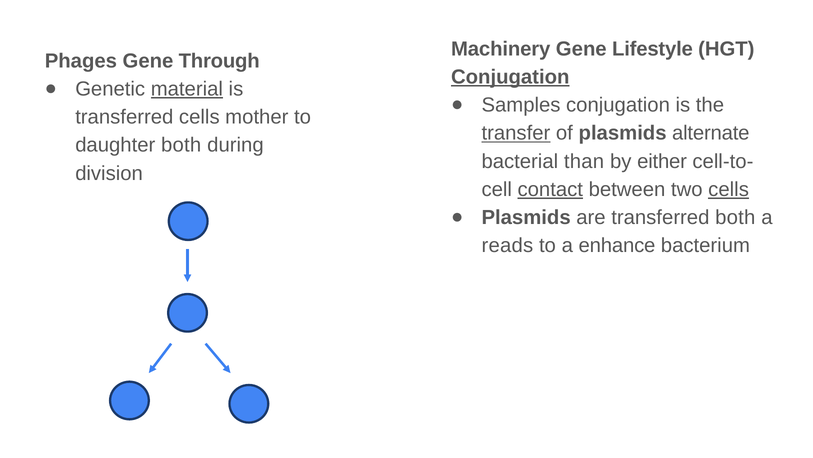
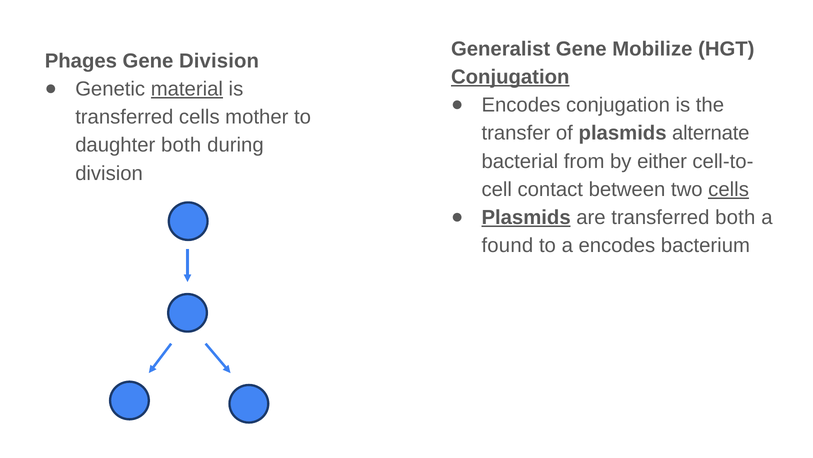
Machinery: Machinery -> Generalist
Lifestyle: Lifestyle -> Mobilize
Gene Through: Through -> Division
Samples at (521, 105): Samples -> Encodes
transfer underline: present -> none
than: than -> from
contact underline: present -> none
Plasmids at (526, 217) underline: none -> present
reads: reads -> found
a enhance: enhance -> encodes
